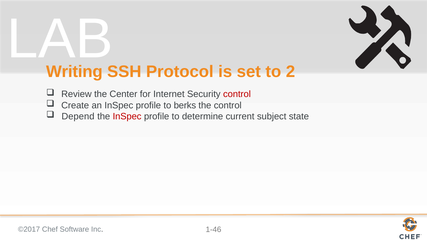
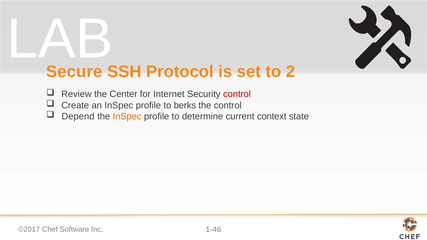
Writing: Writing -> Secure
InSpec at (127, 116) colour: red -> orange
subject: subject -> context
